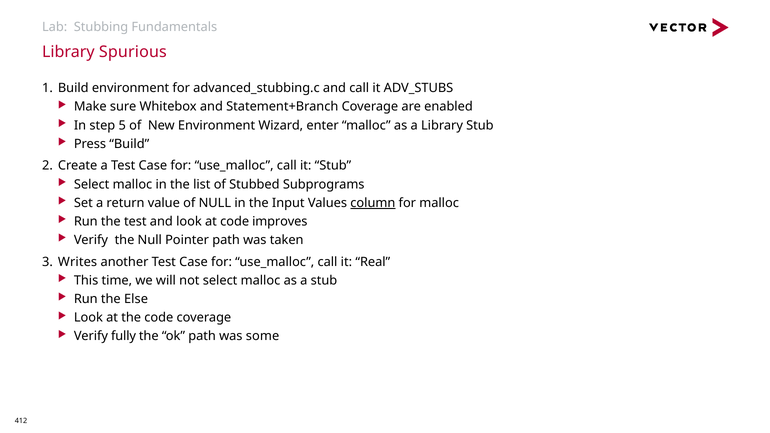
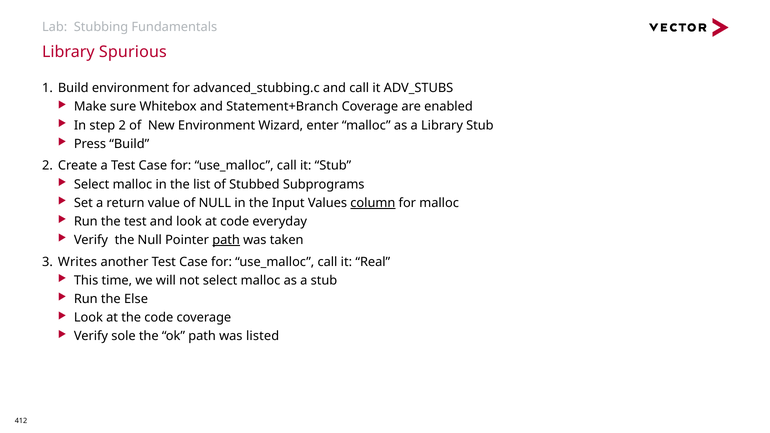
step 5: 5 -> 2
improves: improves -> everyday
path at (226, 240) underline: none -> present
fully: fully -> sole
some: some -> listed
